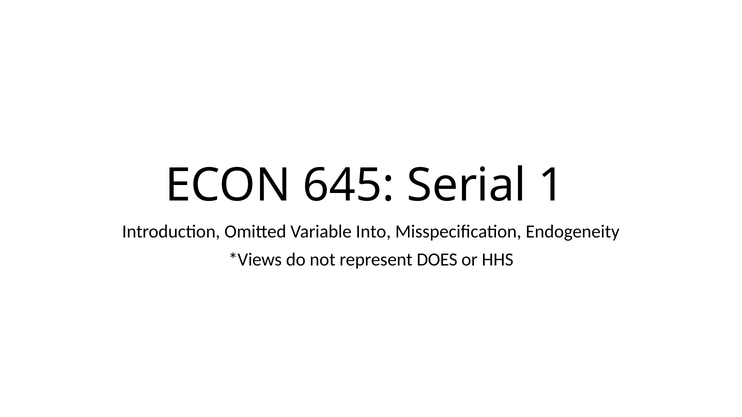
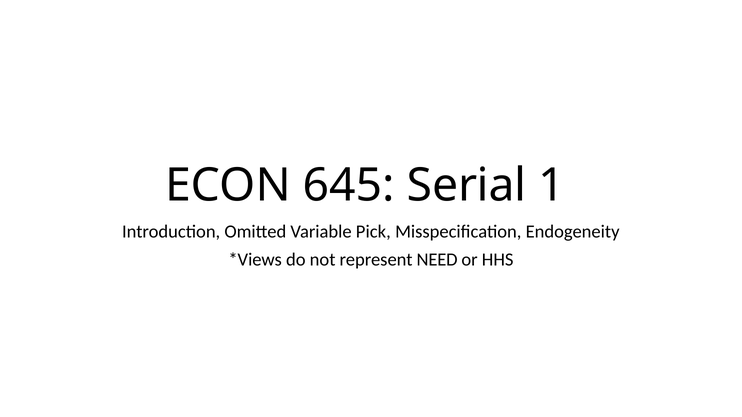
Into: Into -> Pick
DOES: DOES -> NEED
